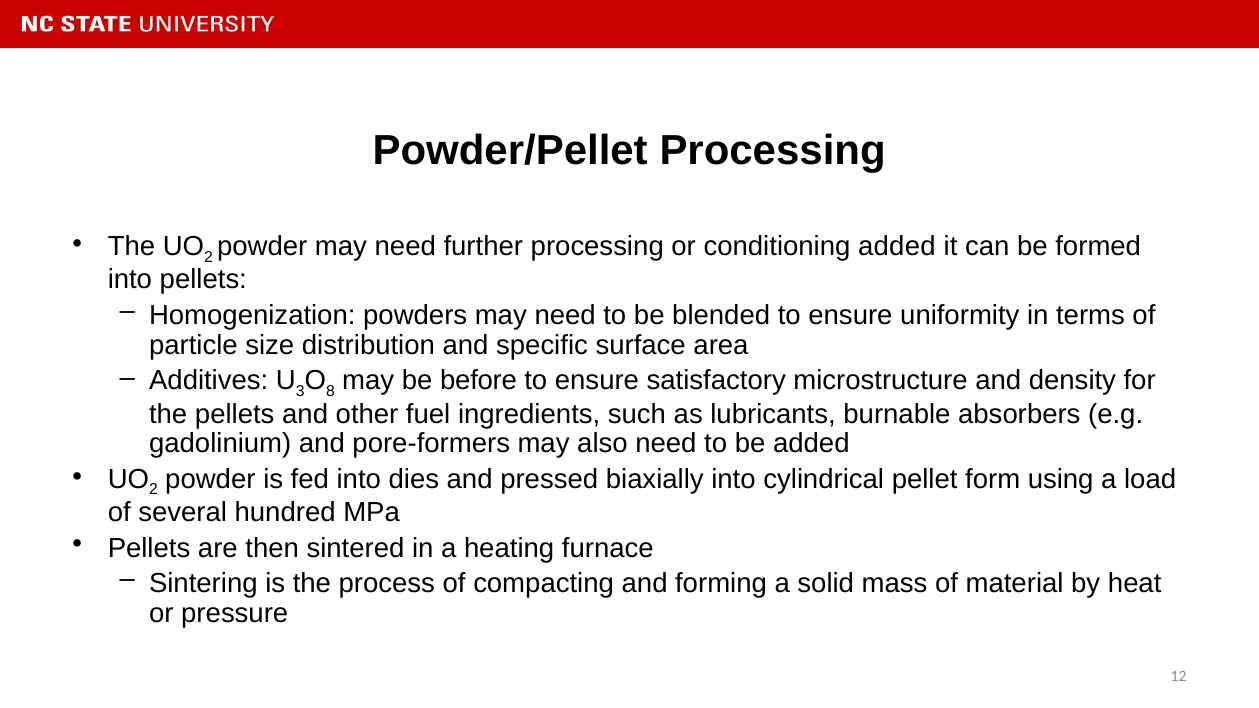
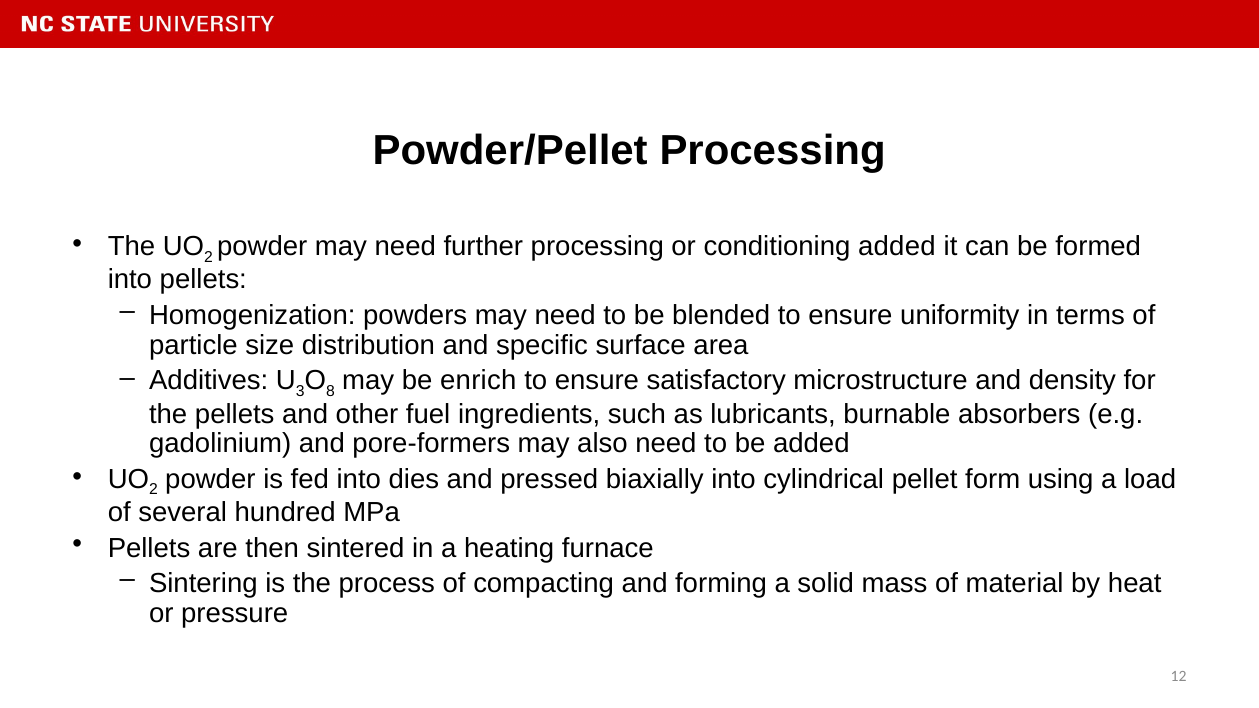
before: before -> enrich
